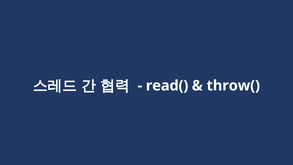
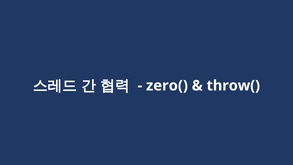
read(: read( -> zero(
